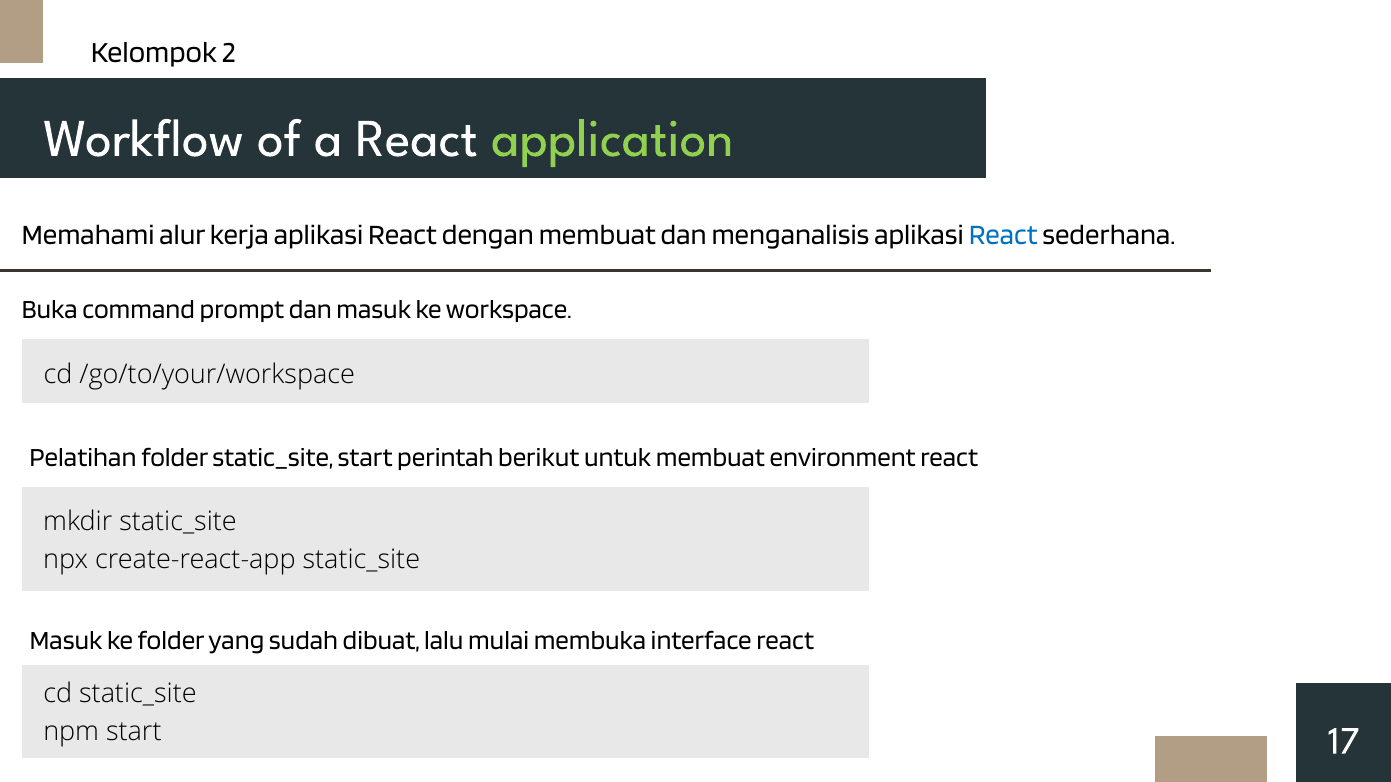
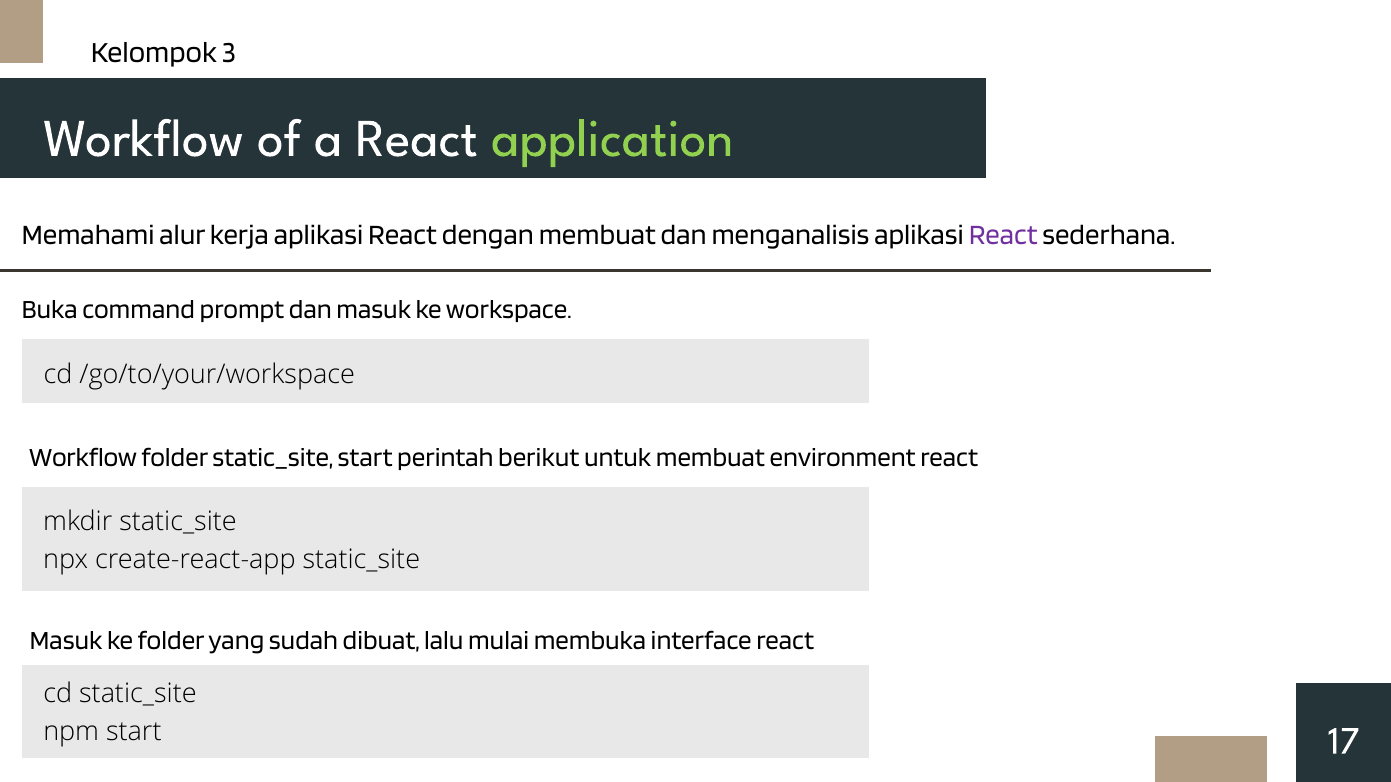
2: 2 -> 3
React at (1003, 235) colour: blue -> purple
Pelatihan at (83, 458): Pelatihan -> Workflow
